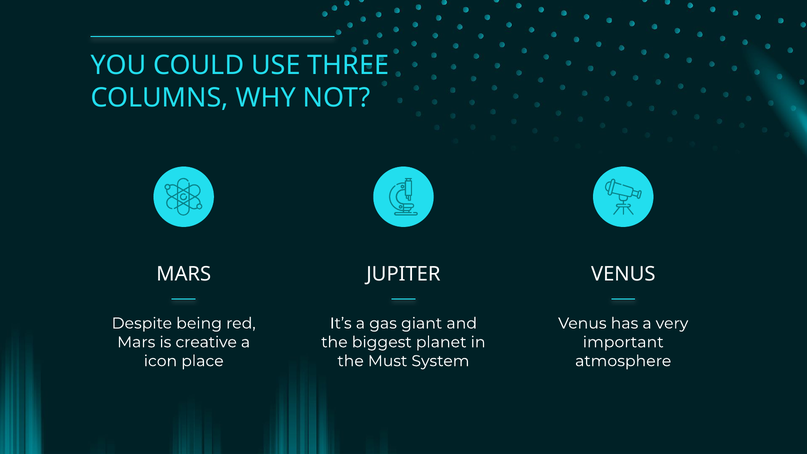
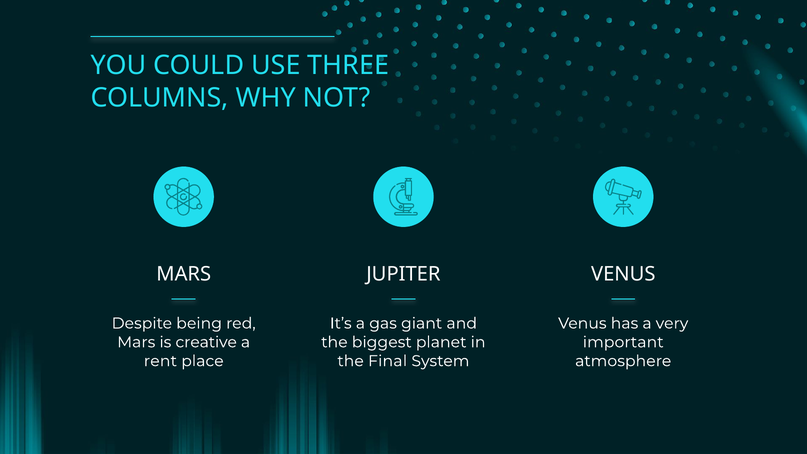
icon: icon -> rent
Must: Must -> Final
